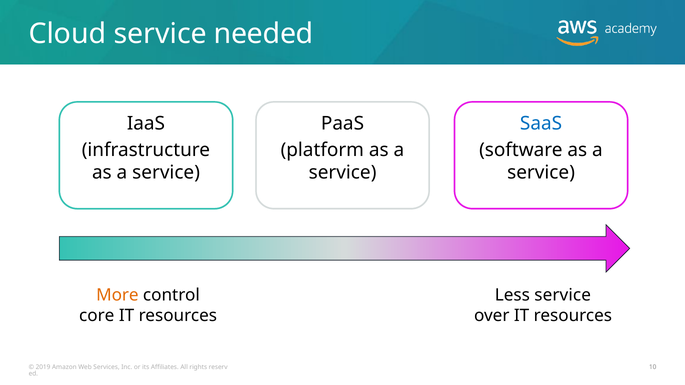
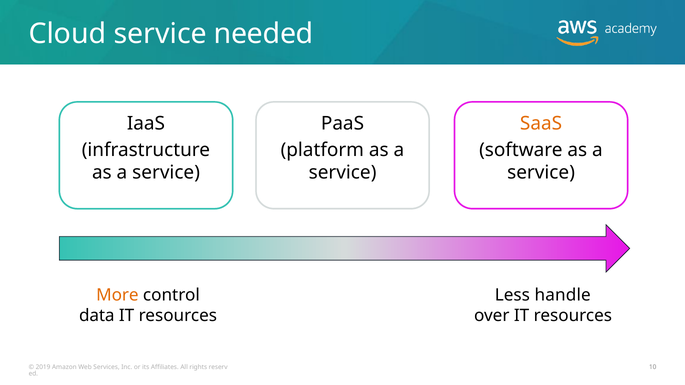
SaaS colour: blue -> orange
Less service: service -> handle
core: core -> data
